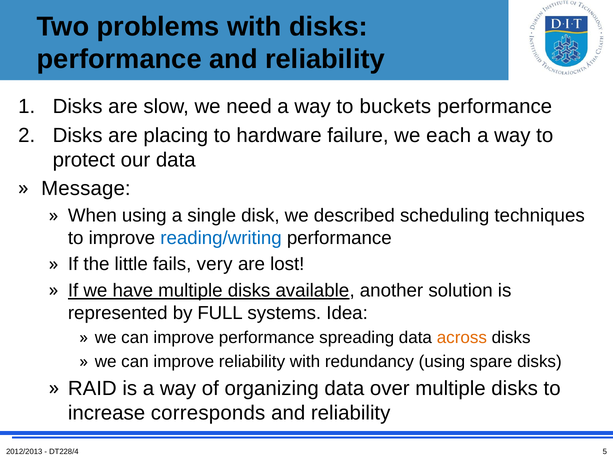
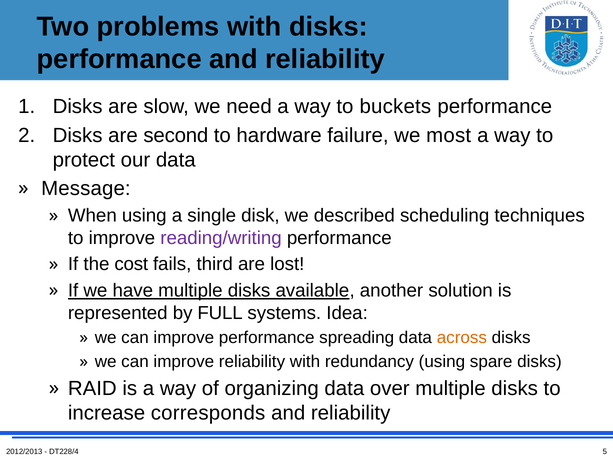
placing: placing -> second
each: each -> most
reading/writing colour: blue -> purple
little: little -> cost
very: very -> third
